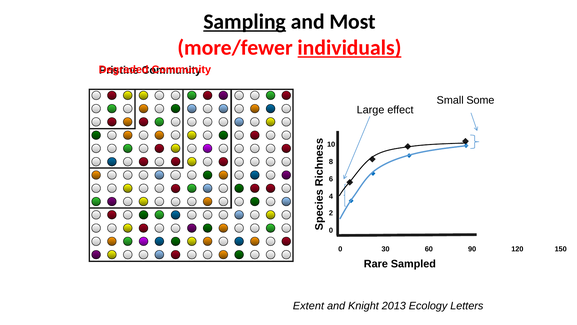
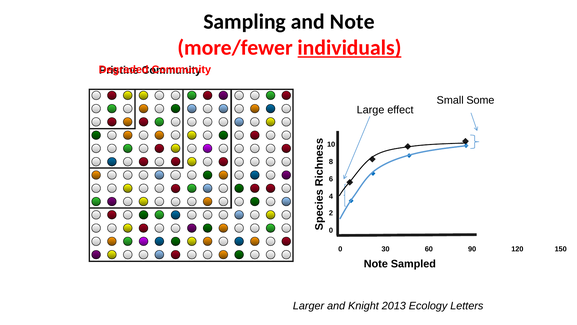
Sampling underline: present -> none
and Most: Most -> Note
Rare at (376, 264): Rare -> Note
Extent: Extent -> Larger
